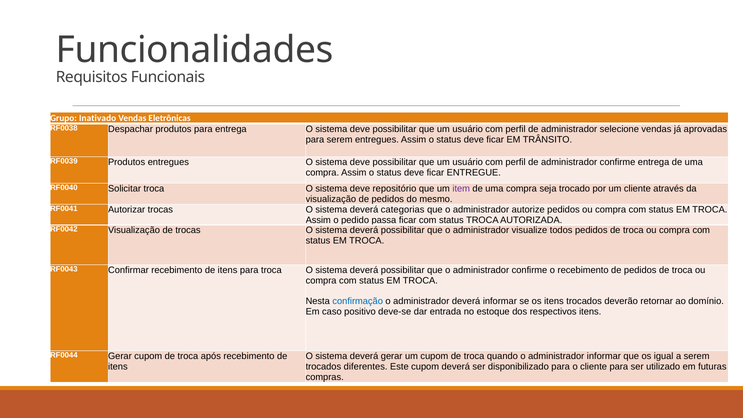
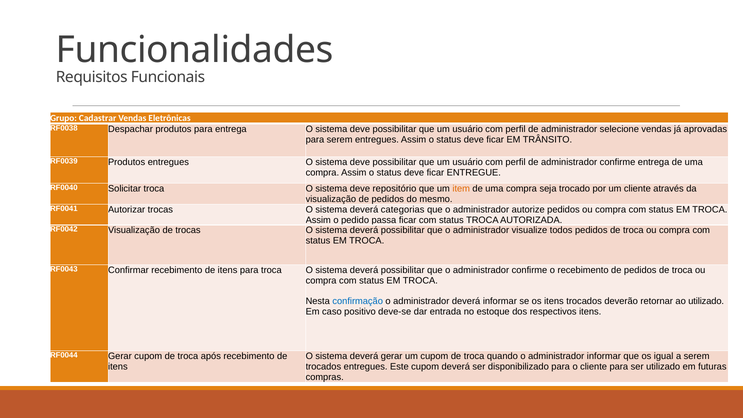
Inativado: Inativado -> Cadastrar
item colour: purple -> orange
ao domínio: domínio -> utilizado
trocados diferentes: diferentes -> entregues
